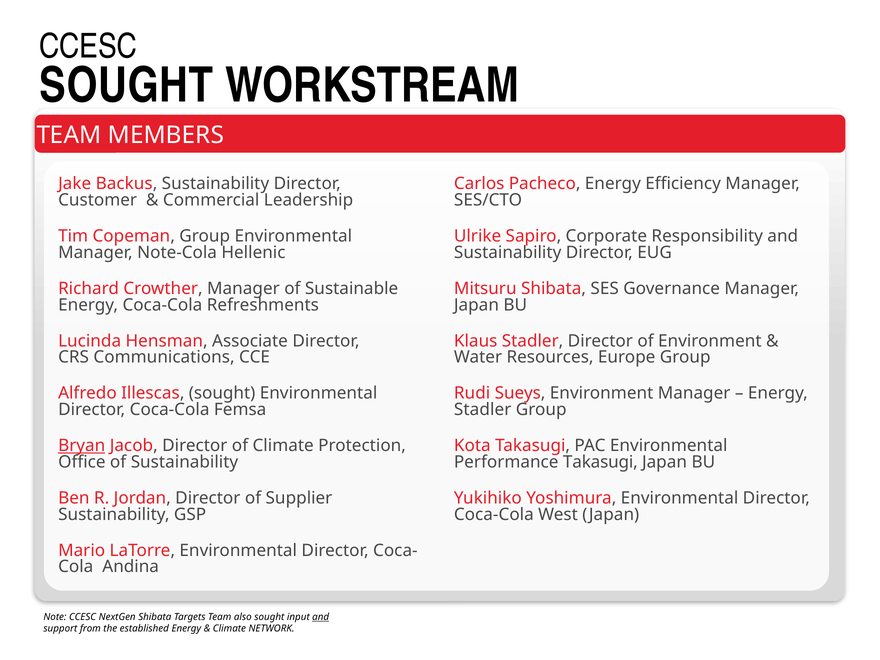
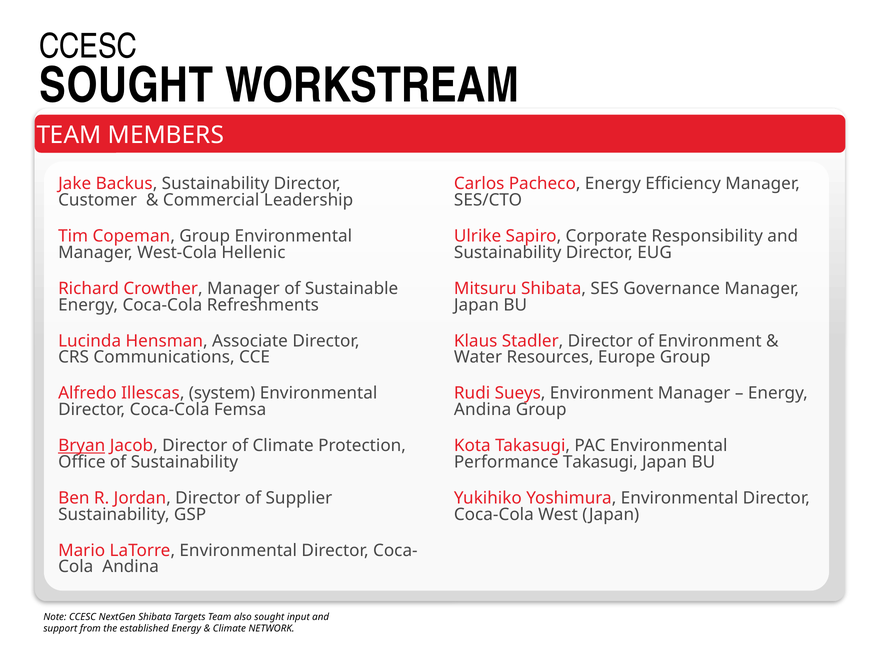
Note-Cola: Note-Cola -> West-Cola
Illescas sought: sought -> system
Stadler at (483, 410): Stadler -> Andina
and at (321, 617) underline: present -> none
